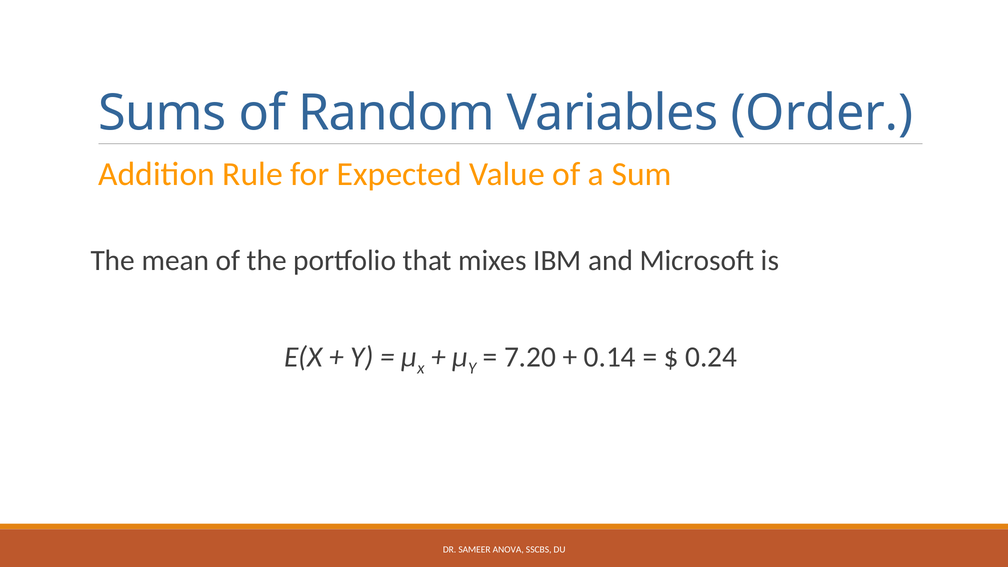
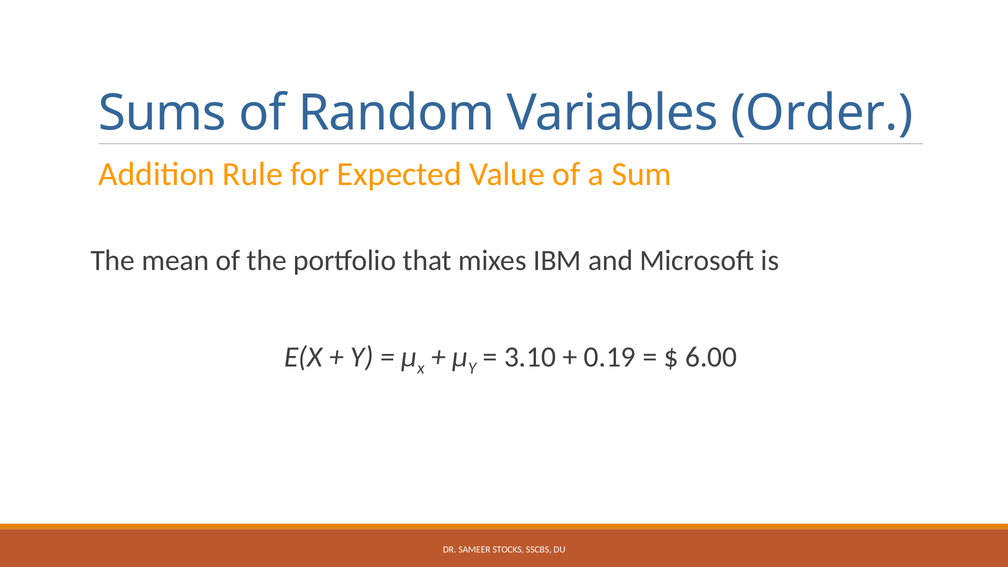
7.20: 7.20 -> 3.10
0.14: 0.14 -> 0.19
0.24: 0.24 -> 6.00
ANOVA: ANOVA -> STOCKS
